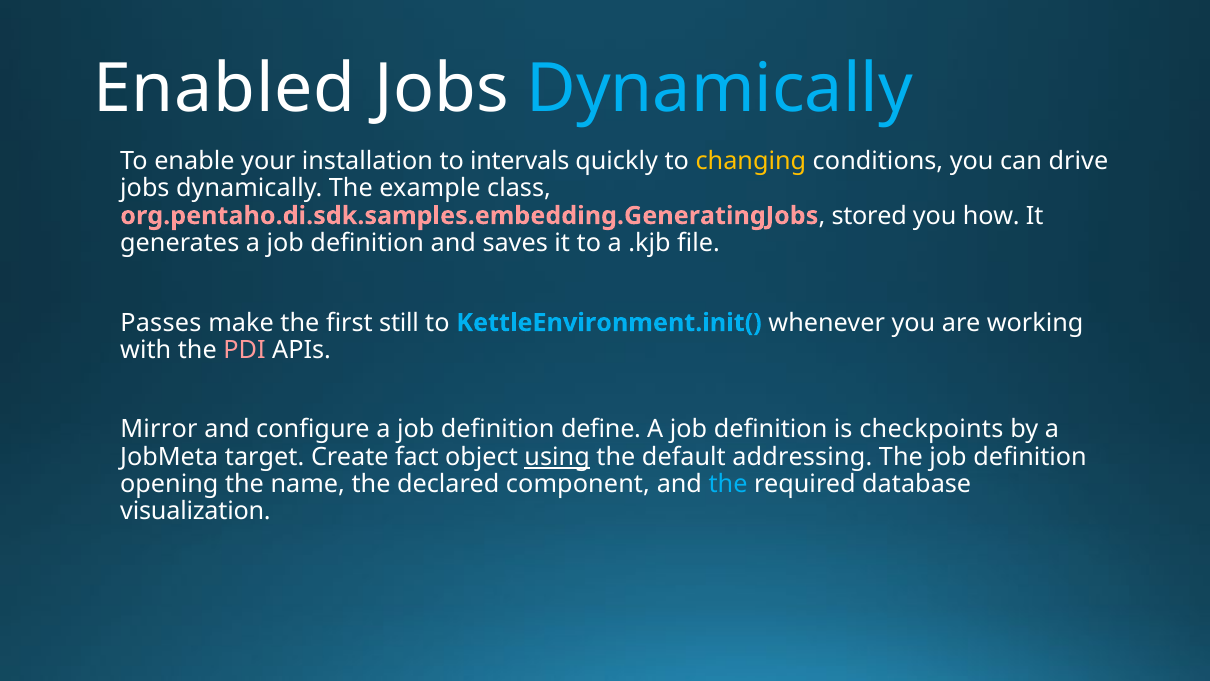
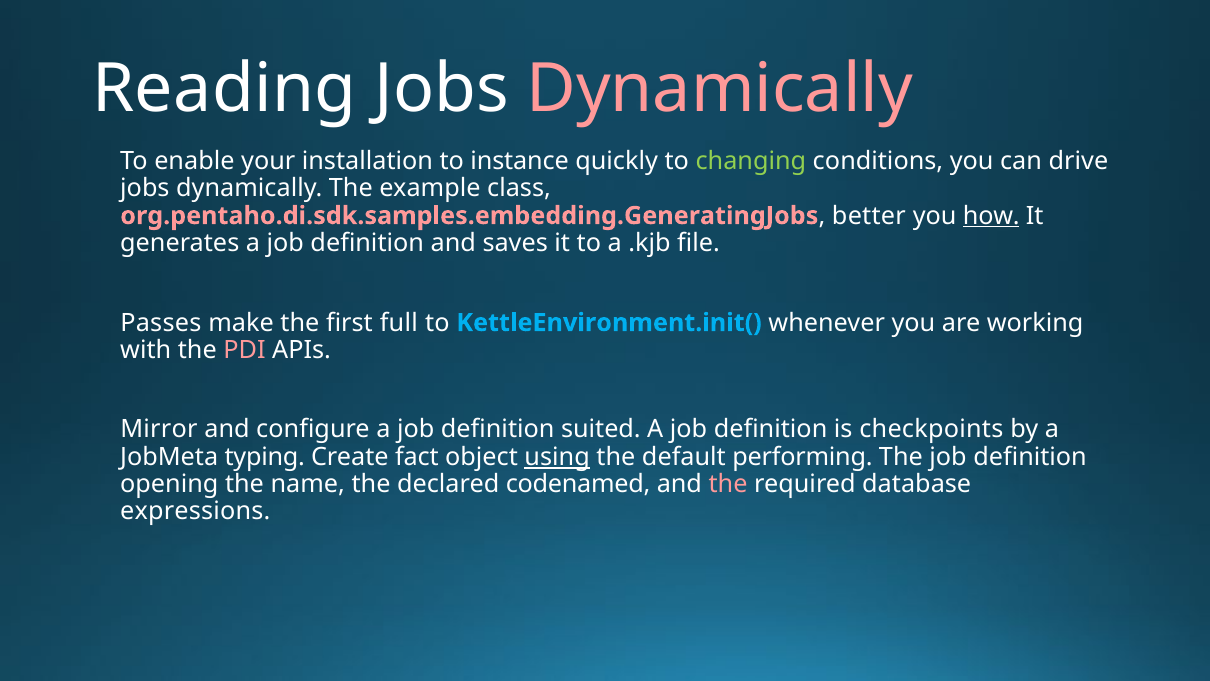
Enabled: Enabled -> Reading
Dynamically at (720, 89) colour: light blue -> pink
intervals: intervals -> instance
changing colour: yellow -> light green
stored: stored -> better
how underline: none -> present
still: still -> full
define: define -> suited
target: target -> typing
addressing: addressing -> performing
component: component -> codenamed
the at (728, 484) colour: light blue -> pink
visualization: visualization -> expressions
